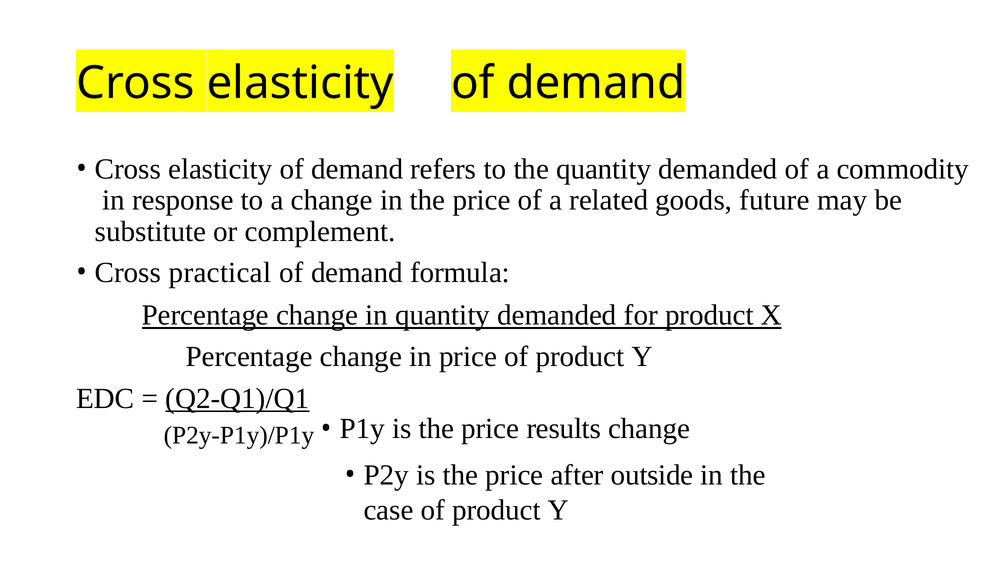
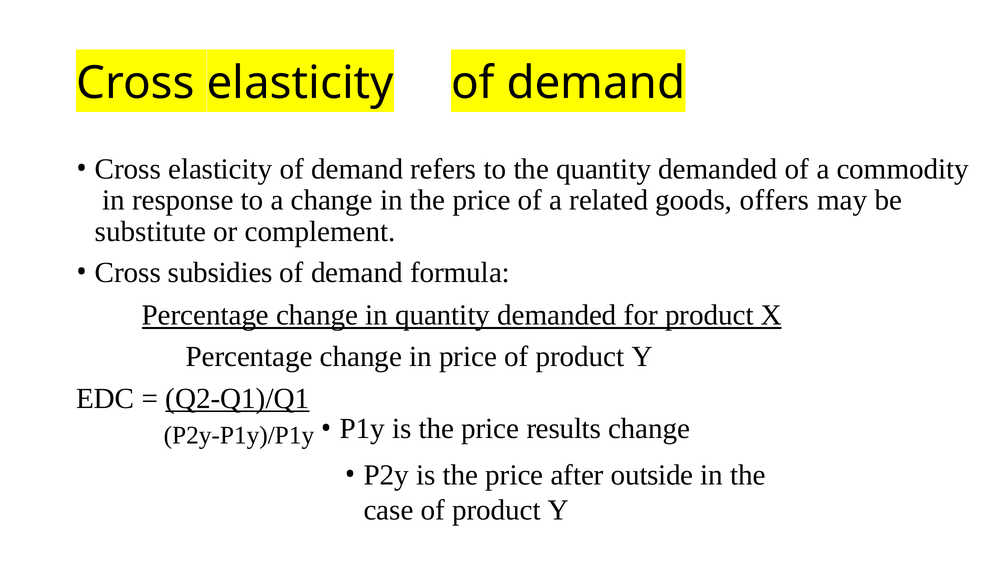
future: future -> offers
practical: practical -> subsidies
